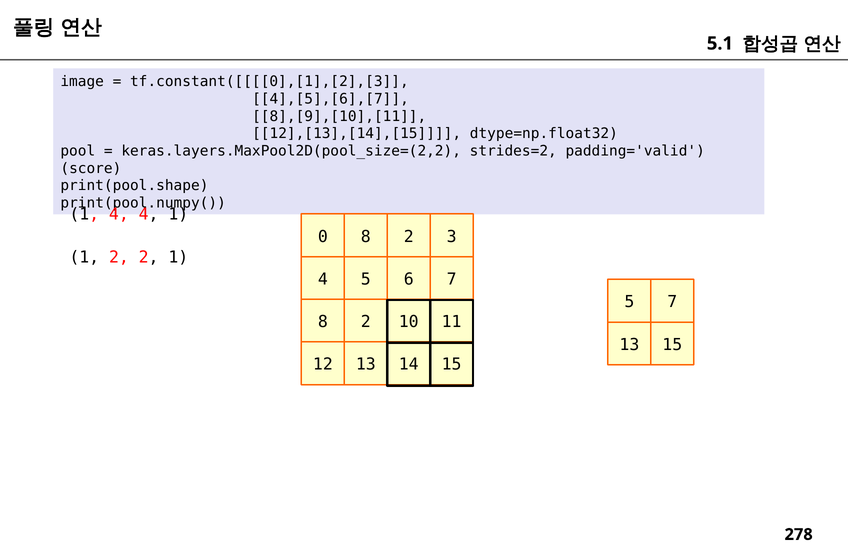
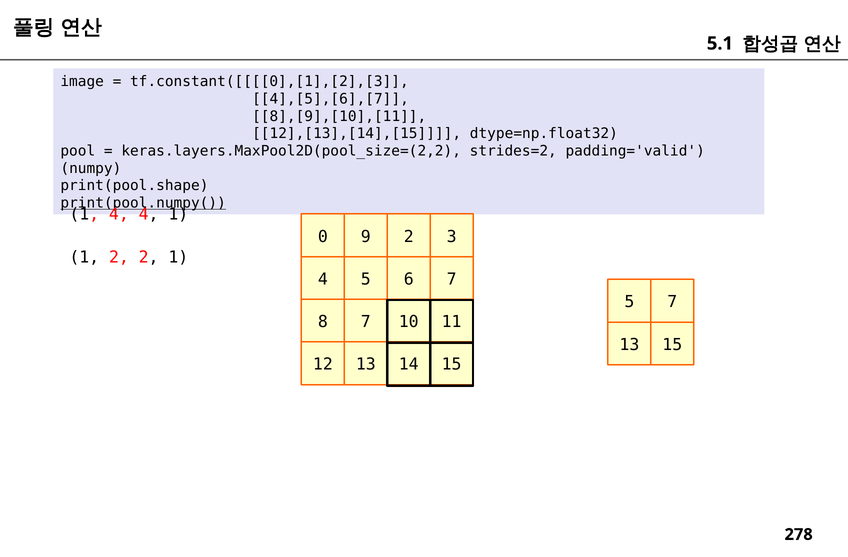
score: score -> numpy
print(pool.numpy( underline: none -> present
0 8: 8 -> 9
2 at (366, 322): 2 -> 7
